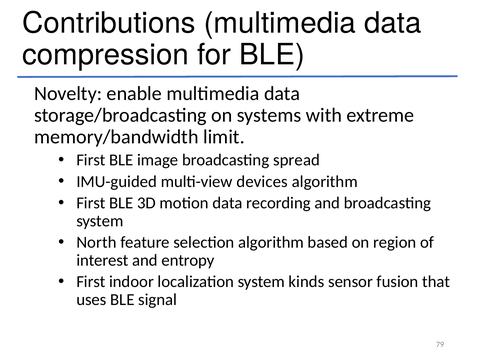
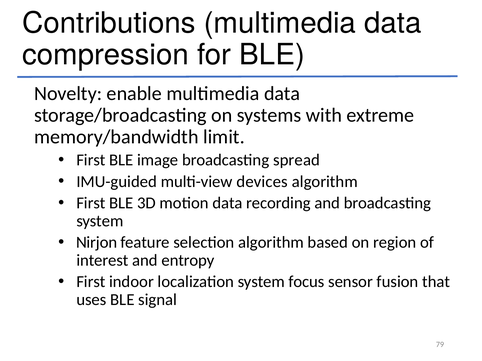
North: North -> Nirjon
kinds: kinds -> focus
